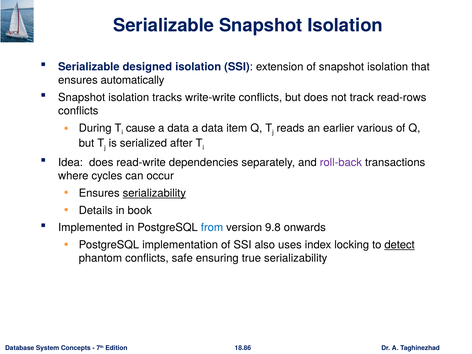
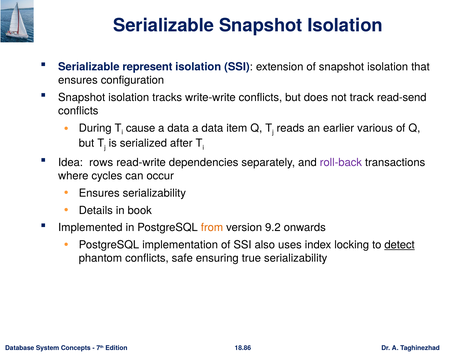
designed: designed -> represent
automatically: automatically -> configuration
read-rows: read-rows -> read-send
Idea does: does -> rows
serializability at (154, 193) underline: present -> none
from colour: blue -> orange
9.8: 9.8 -> 9.2
